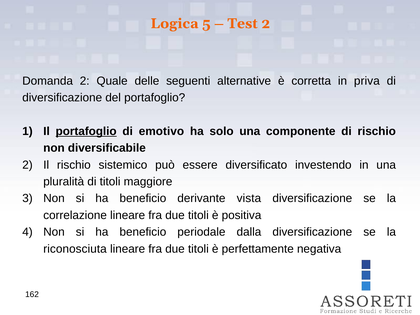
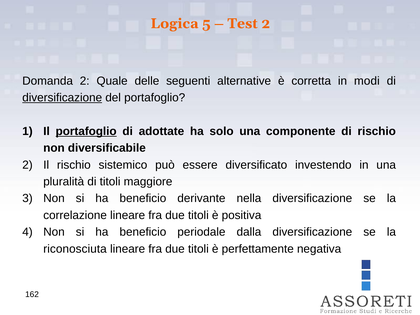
priva: priva -> modi
diversificazione at (62, 98) underline: none -> present
emotivo: emotivo -> adottate
vista: vista -> nella
